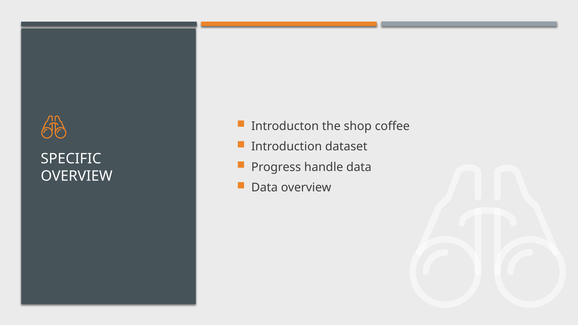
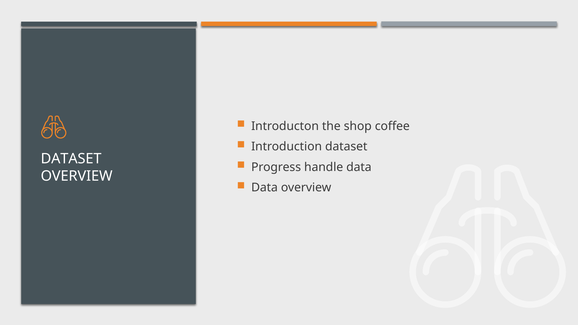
SPECIFIC at (71, 159): SPECIFIC -> DATASET
